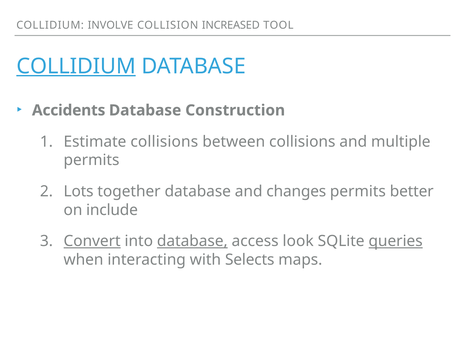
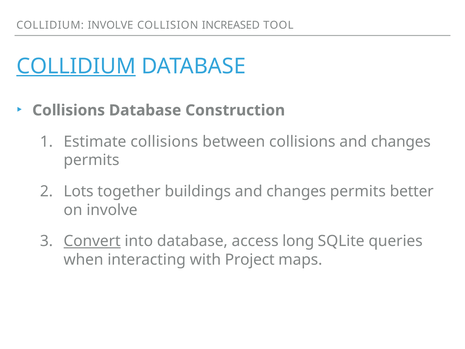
Accidents at (69, 110): Accidents -> Collisions
collisions and multiple: multiple -> changes
together database: database -> buildings
on include: include -> involve
database at (192, 241) underline: present -> none
look: look -> long
queries underline: present -> none
Selects: Selects -> Project
